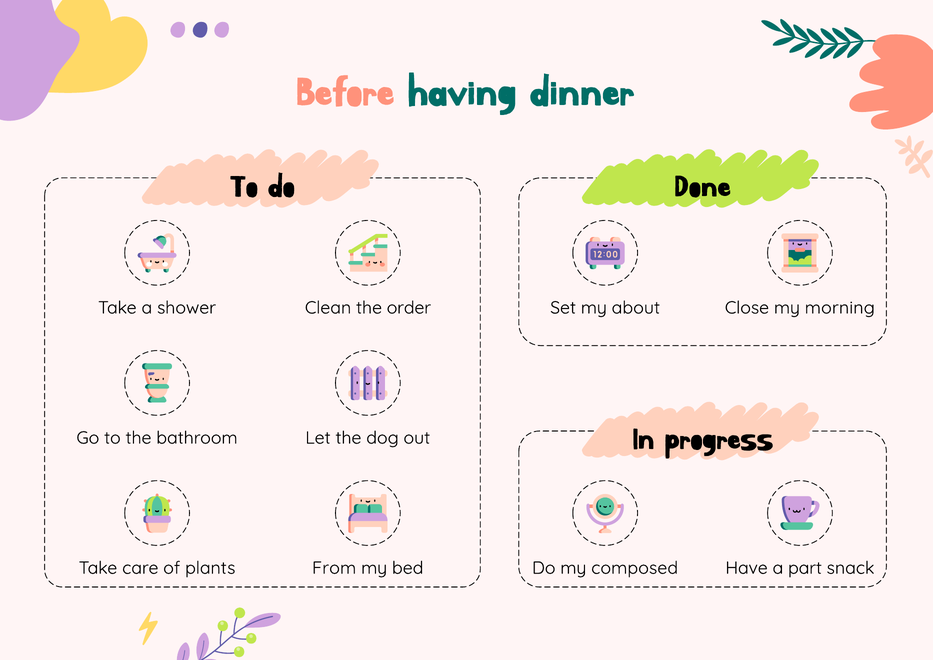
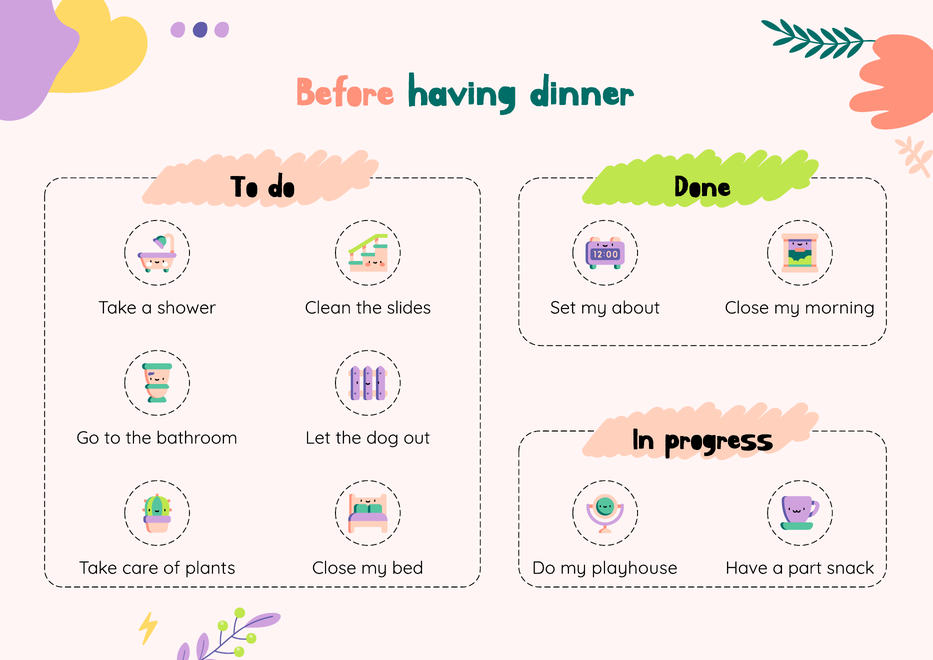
order: order -> slides
plants From: From -> Close
composed: composed -> playhouse
